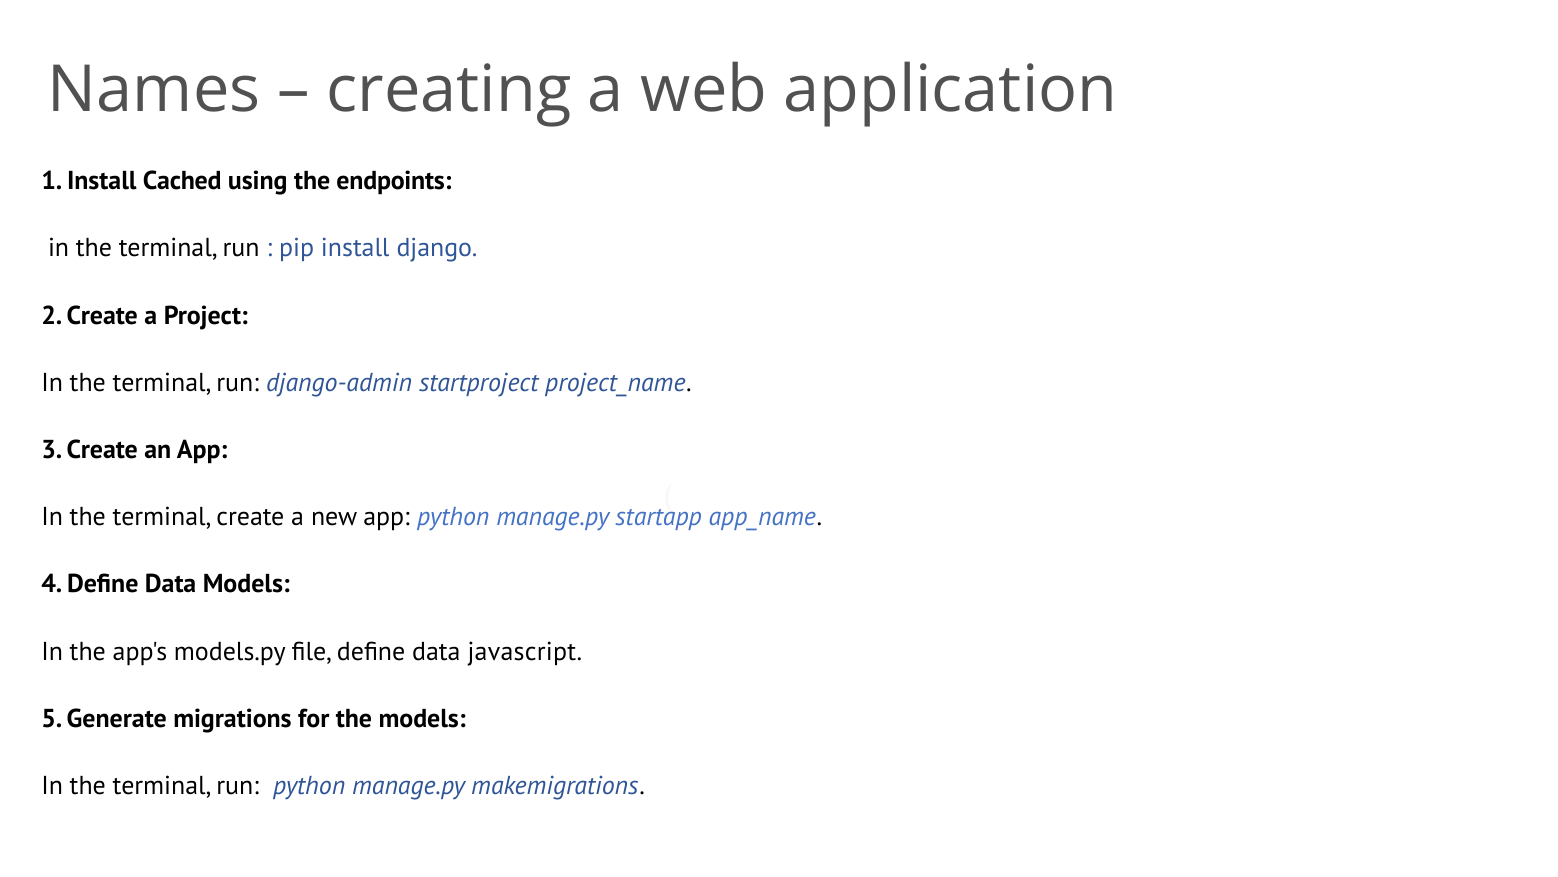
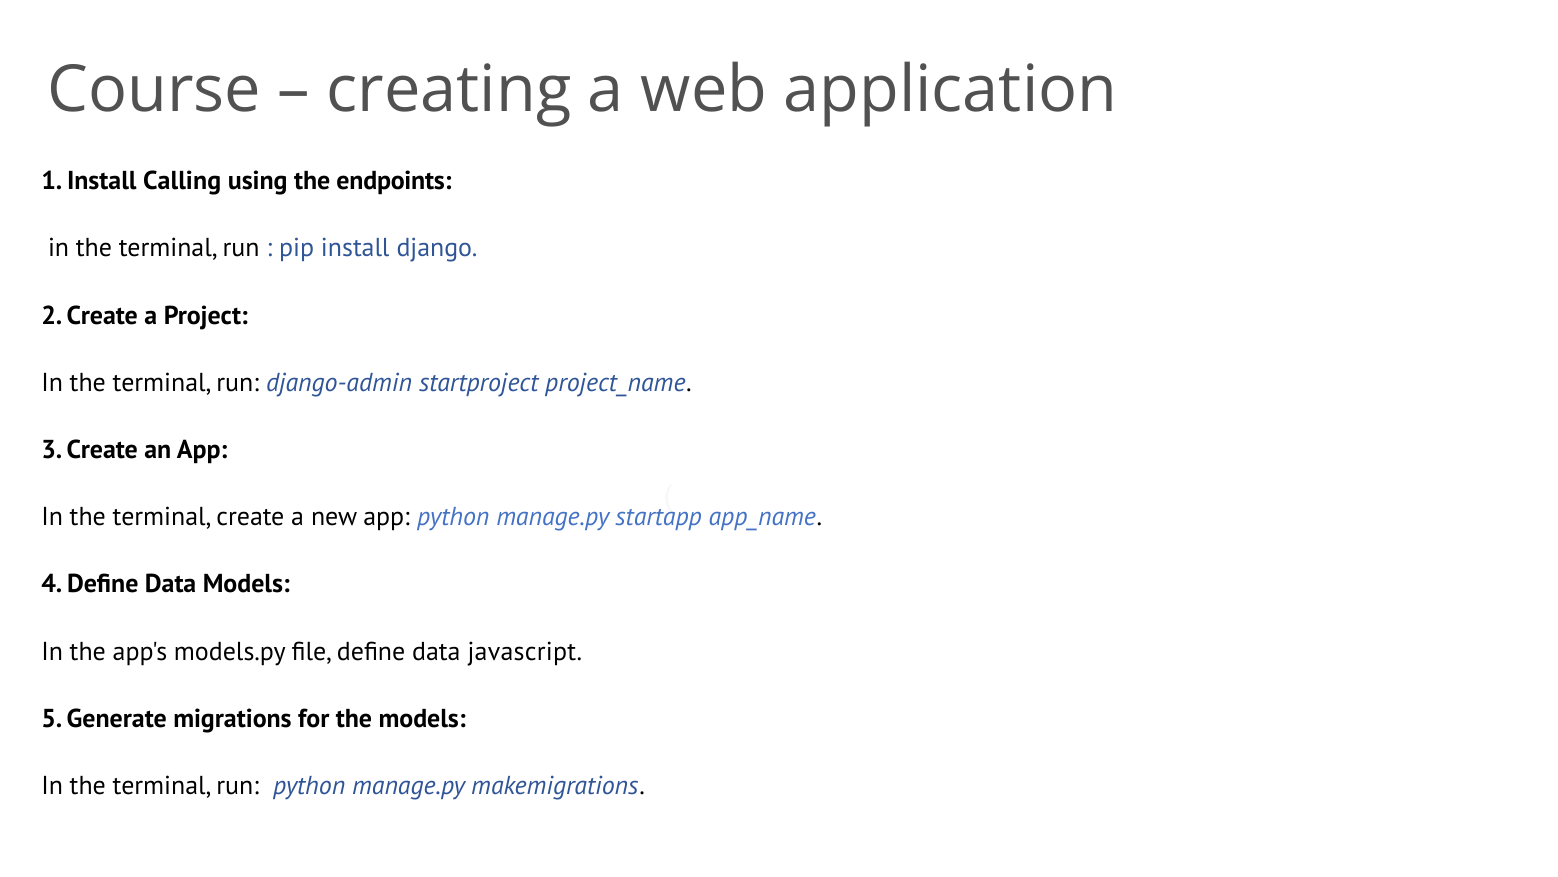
Names: Names -> Course
Cached: Cached -> Calling
